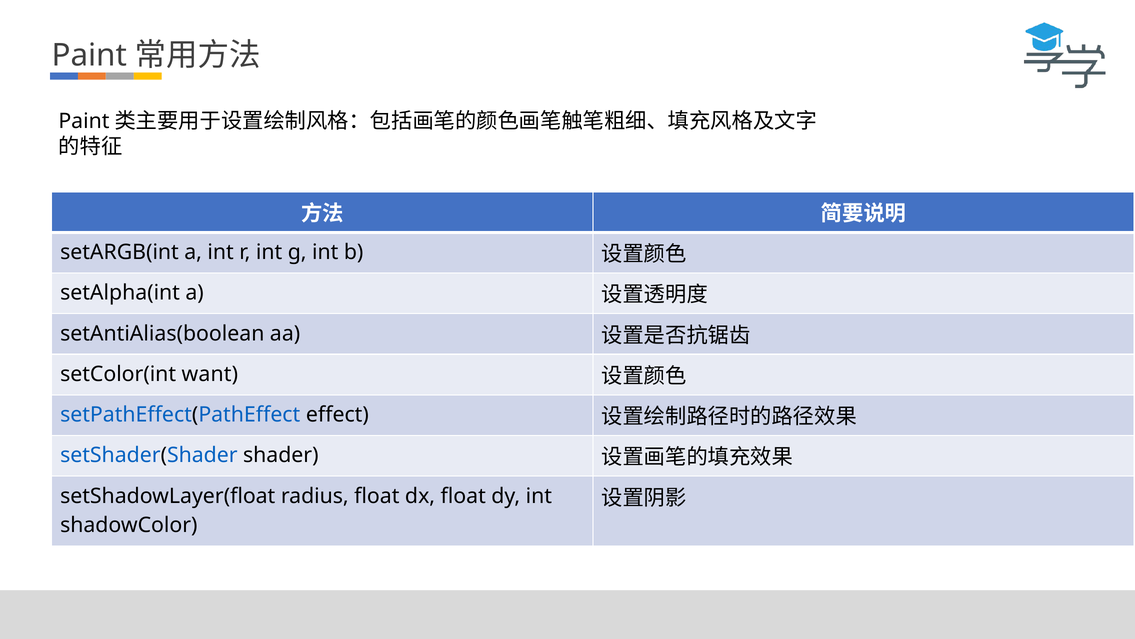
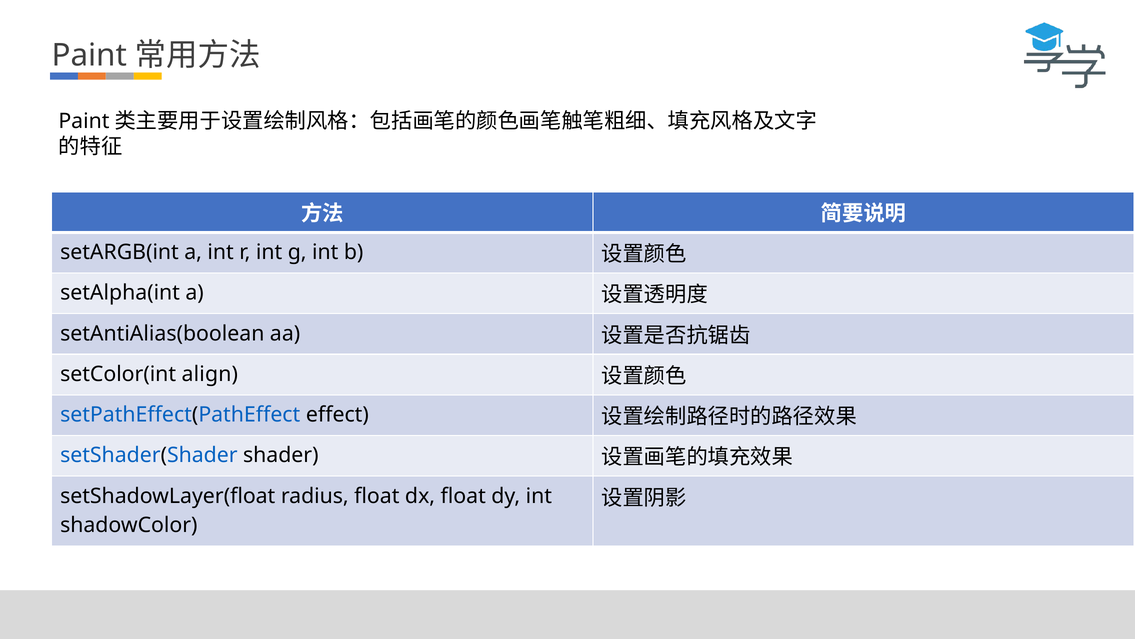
want: want -> align
